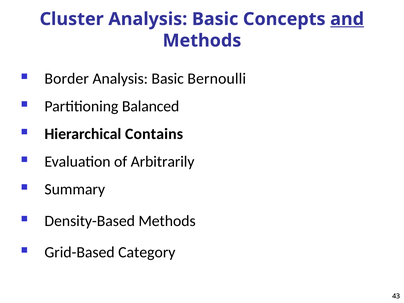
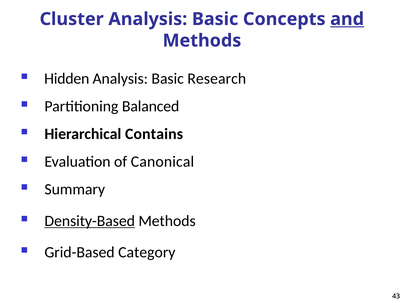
Border: Border -> Hidden
Bernoulli: Bernoulli -> Research
Arbitrarily: Arbitrarily -> Canonical
Density-Based underline: none -> present
